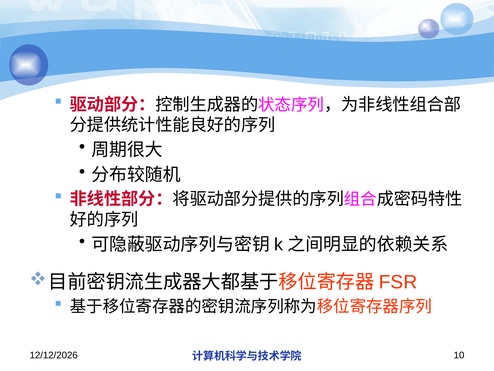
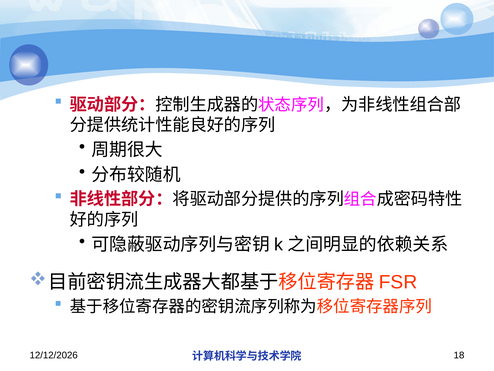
10: 10 -> 18
